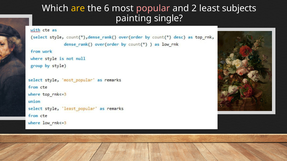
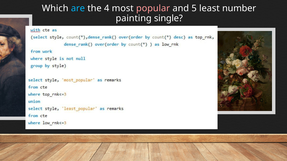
are colour: yellow -> light blue
6: 6 -> 4
2: 2 -> 5
subjects: subjects -> number
